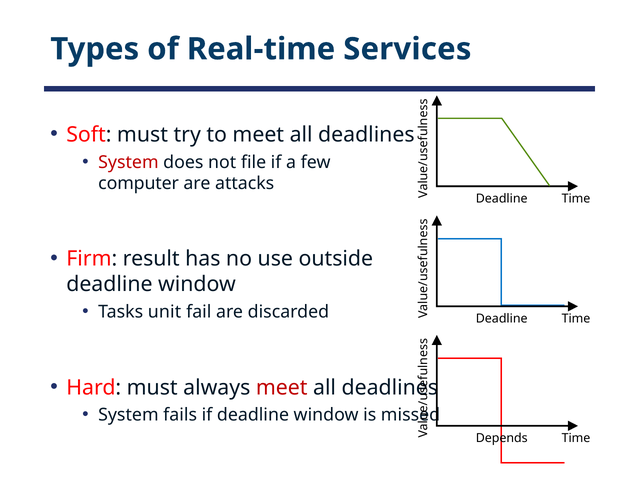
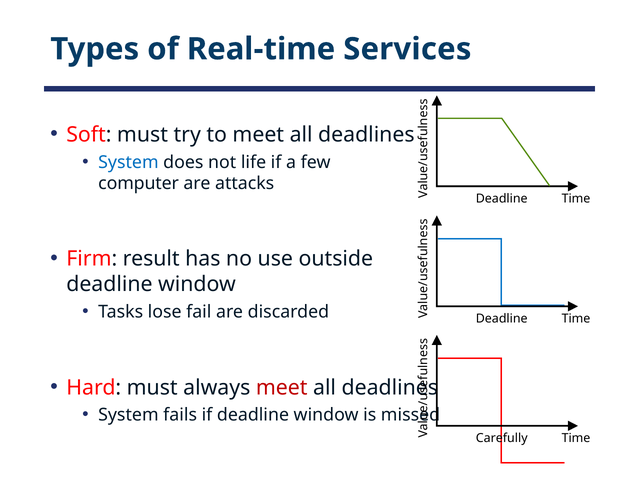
System at (128, 162) colour: red -> blue
file: file -> life
unit: unit -> lose
Depends: Depends -> Carefully
